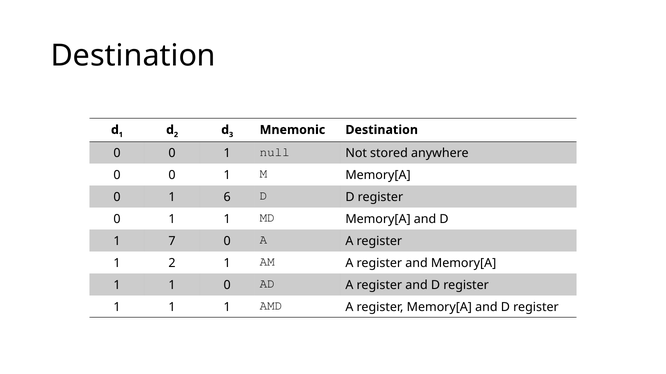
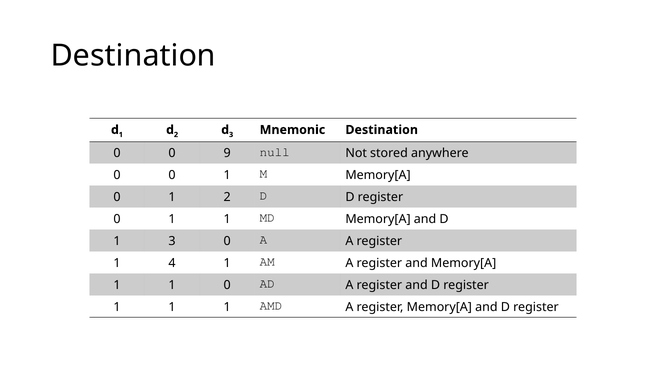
1 at (227, 154): 1 -> 9
1 6: 6 -> 2
1 7: 7 -> 3
1 2: 2 -> 4
